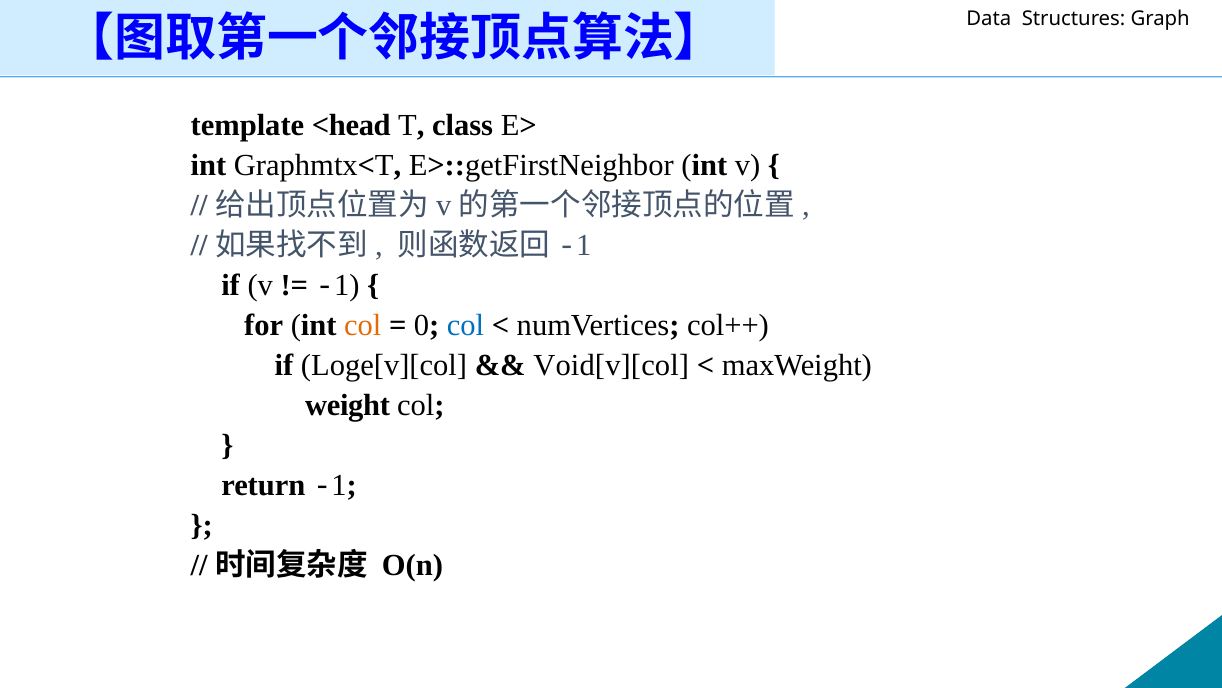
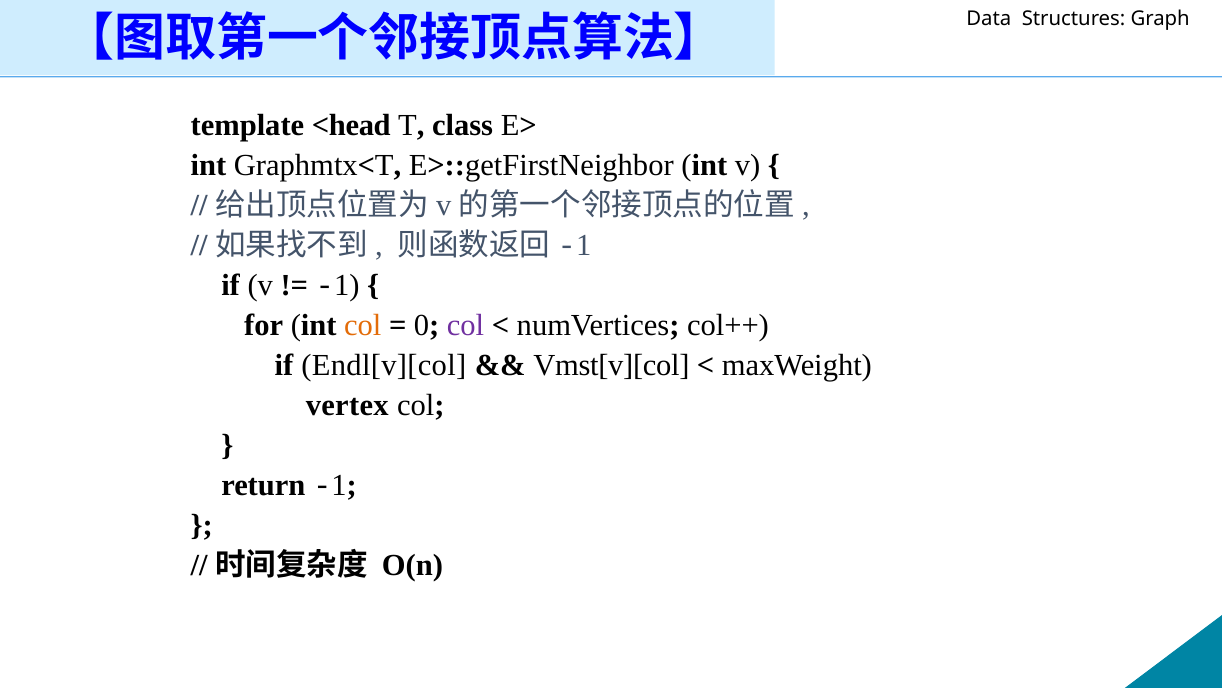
col at (466, 325) colour: blue -> purple
Loge[v][col: Loge[v][col -> Endl[v][col
Void[v][col: Void[v][col -> Vmst[v][col
weight: weight -> vertex
